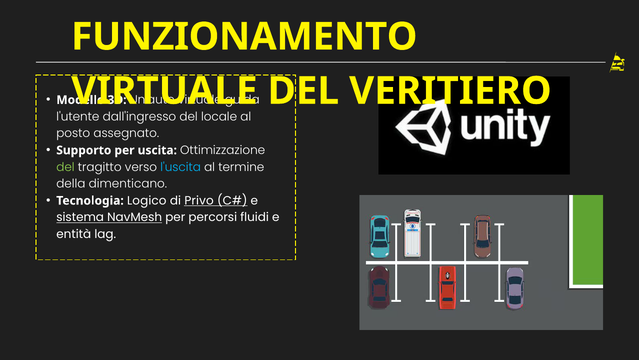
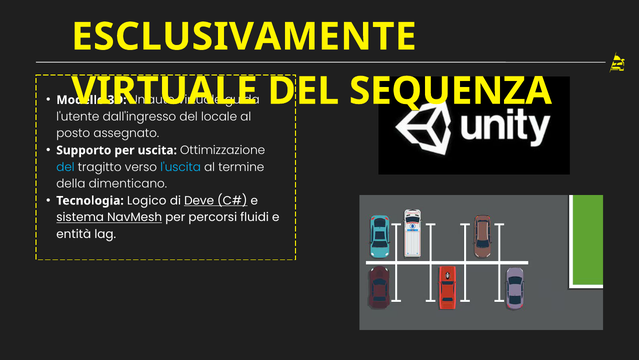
FUNZIONAMENTO: FUNZIONAMENTO -> ESCLUSIVAMENTE
VERITIERO: VERITIERO -> SEQUENZA
del at (65, 167) colour: light green -> light blue
Privo: Privo -> Deve
